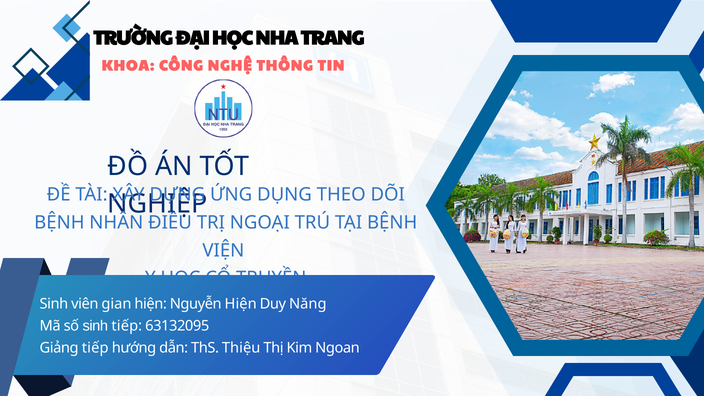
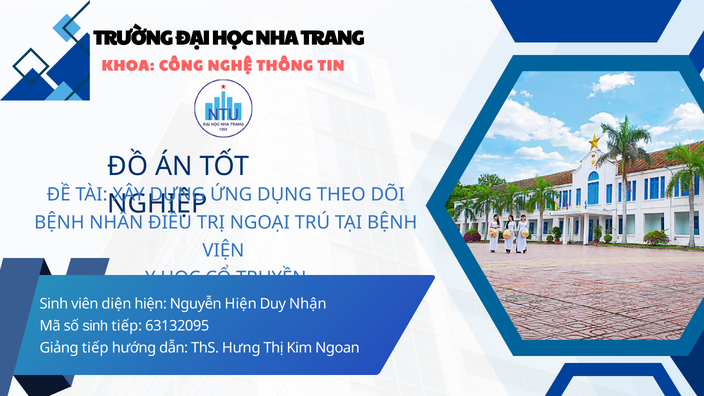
gian: gian -> diện
Năng: Năng -> Nhận
Thiệu: Thiệu -> Hưng
